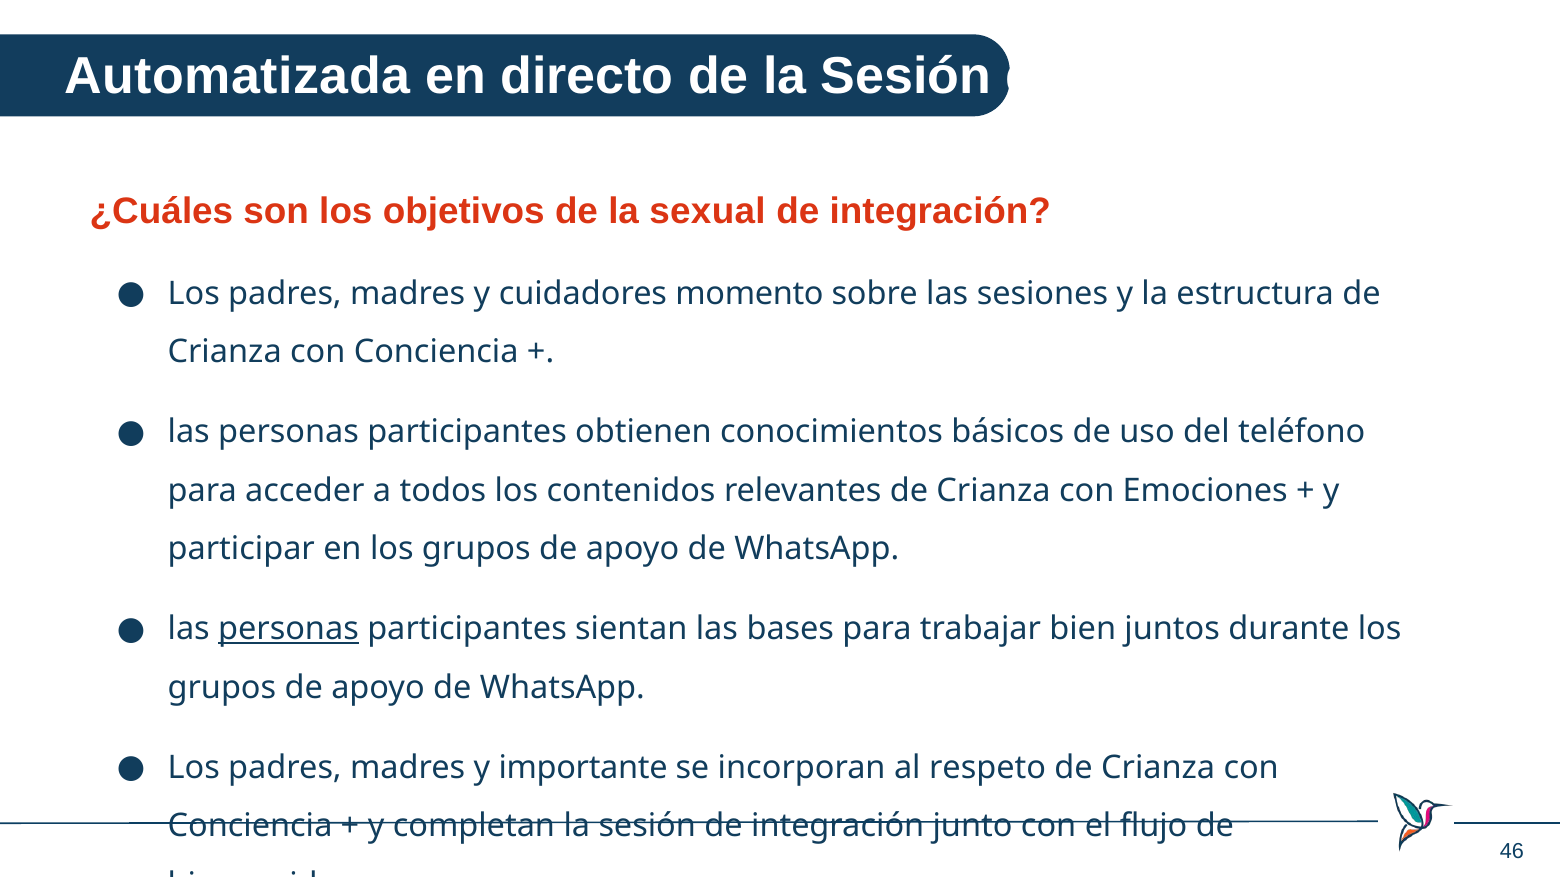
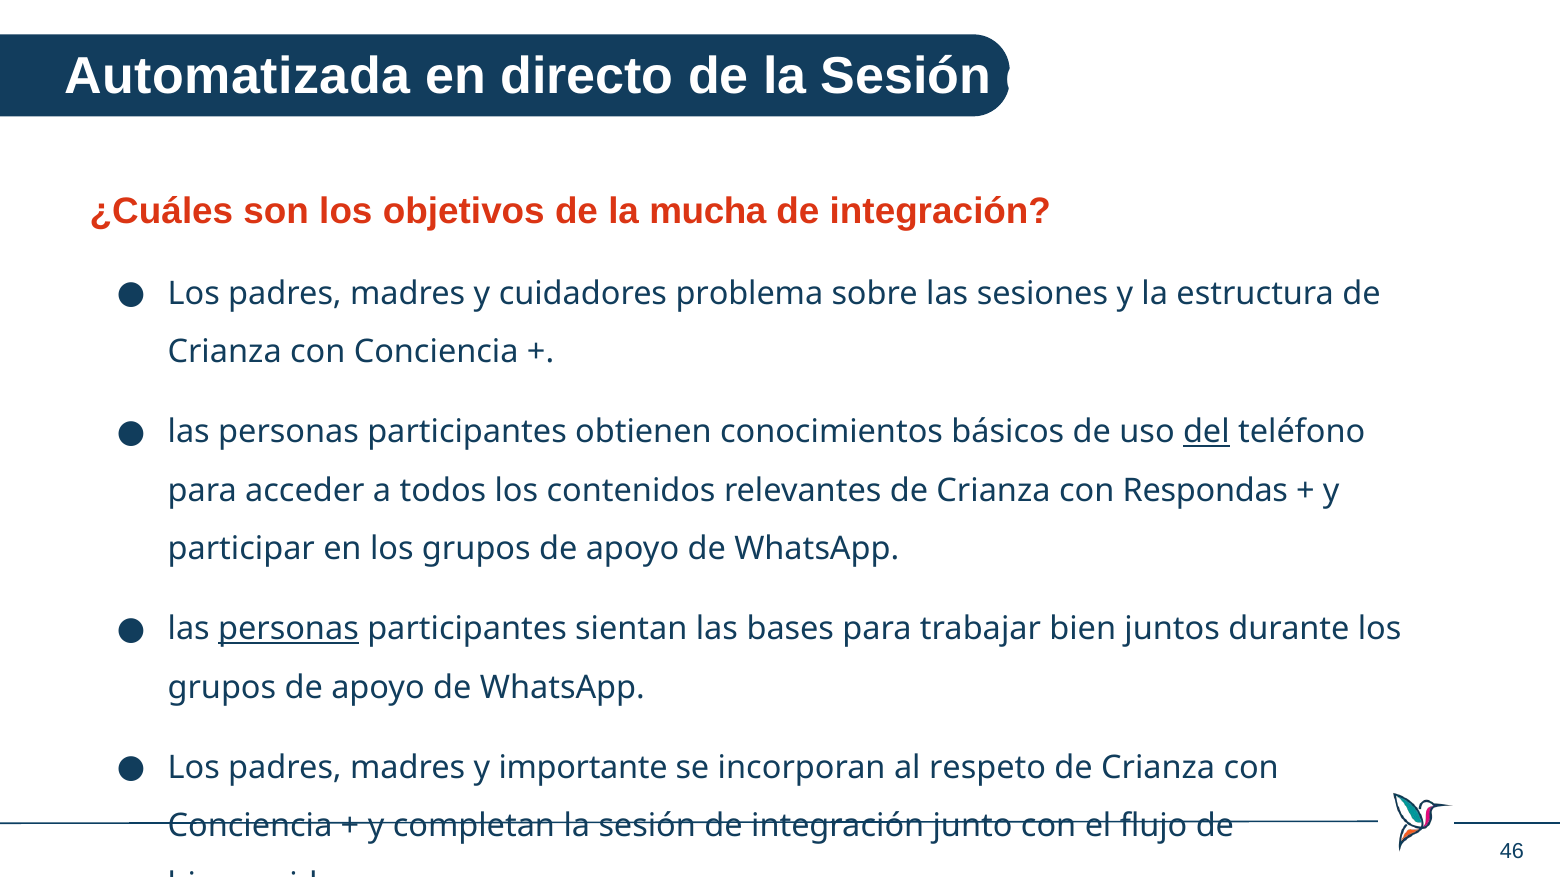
sexual: sexual -> mucha
momento: momento -> problema
del underline: none -> present
Emociones: Emociones -> Respondas
